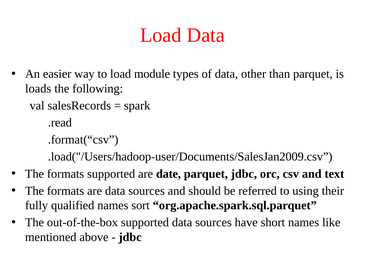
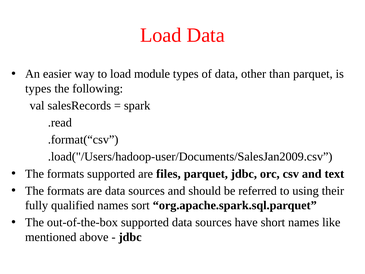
loads at (38, 88): loads -> types
date: date -> files
